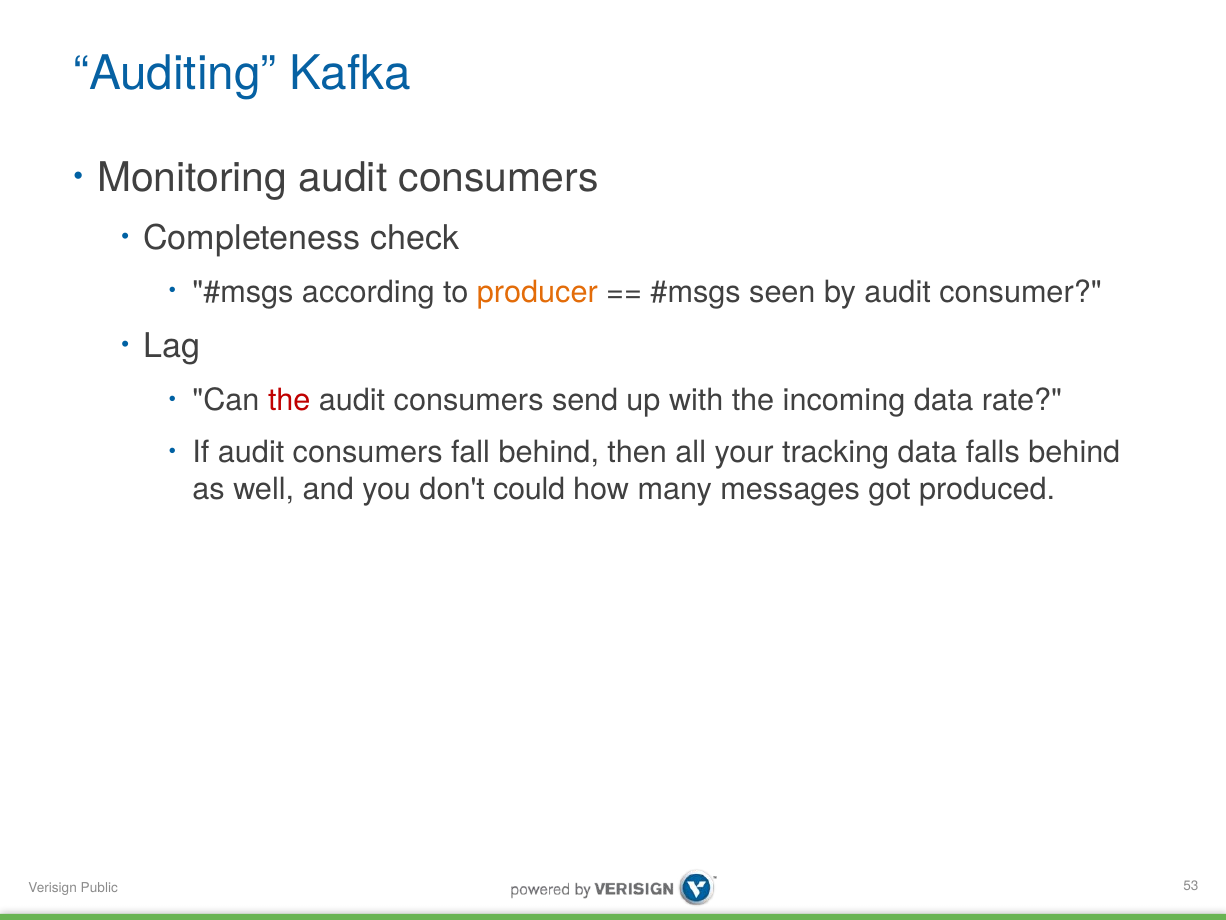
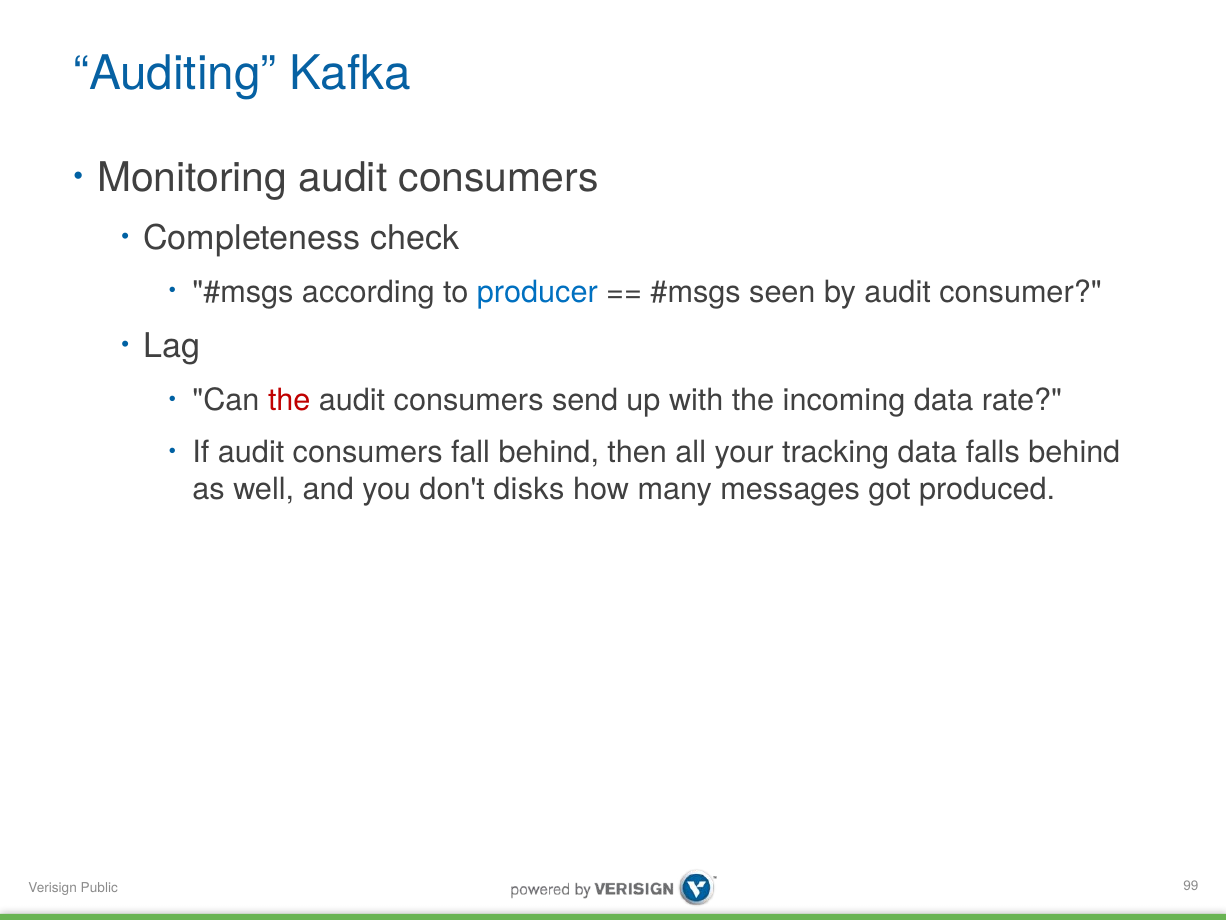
producer colour: orange -> blue
could: could -> disks
53: 53 -> 99
